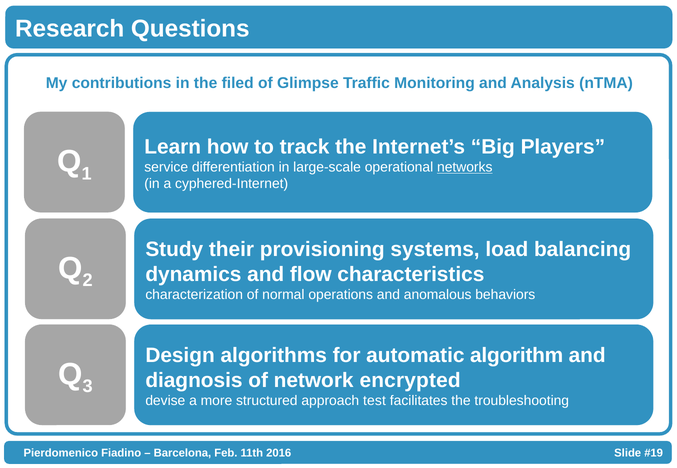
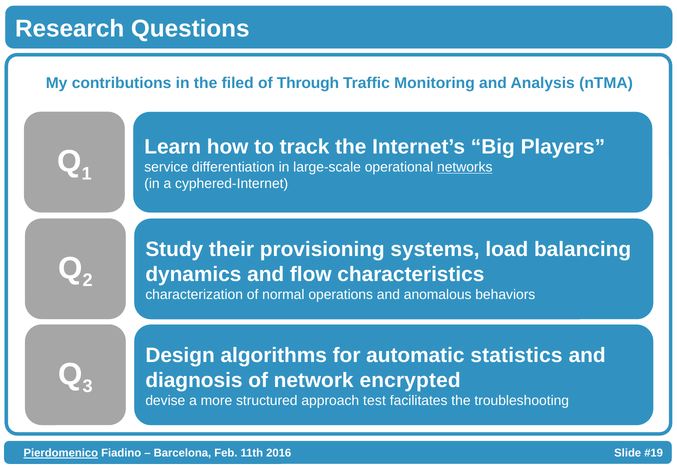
Glimpse: Glimpse -> Through
algorithm: algorithm -> statistics
Pierdomenico underline: none -> present
